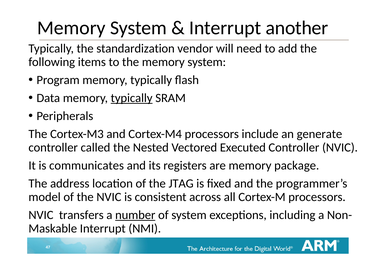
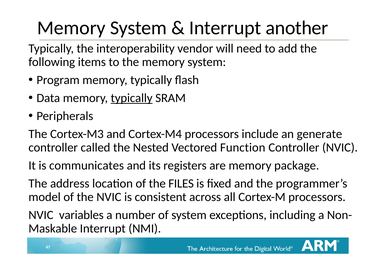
standardization: standardization -> interoperability
Executed: Executed -> Function
JTAG: JTAG -> FILES
transfers: transfers -> variables
number underline: present -> none
